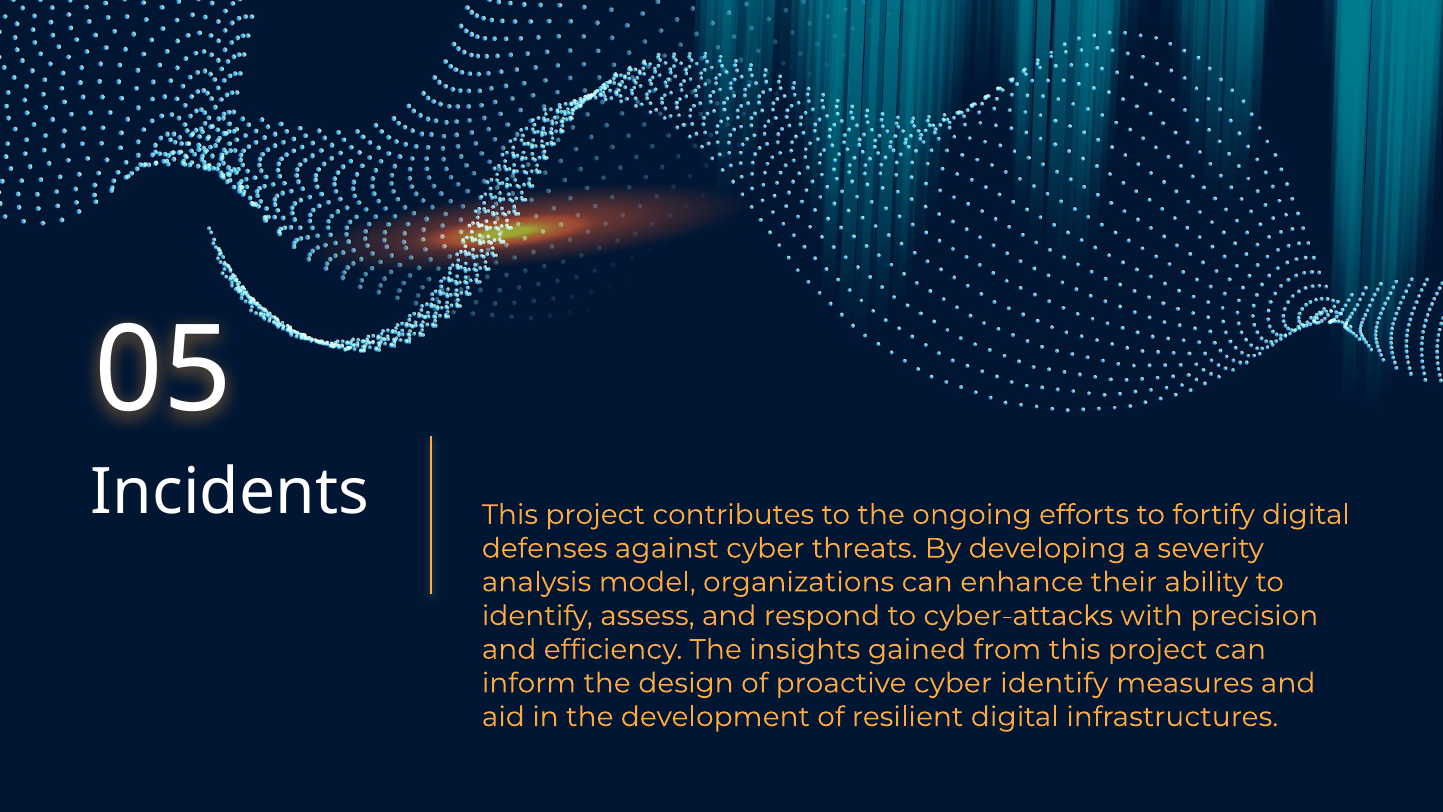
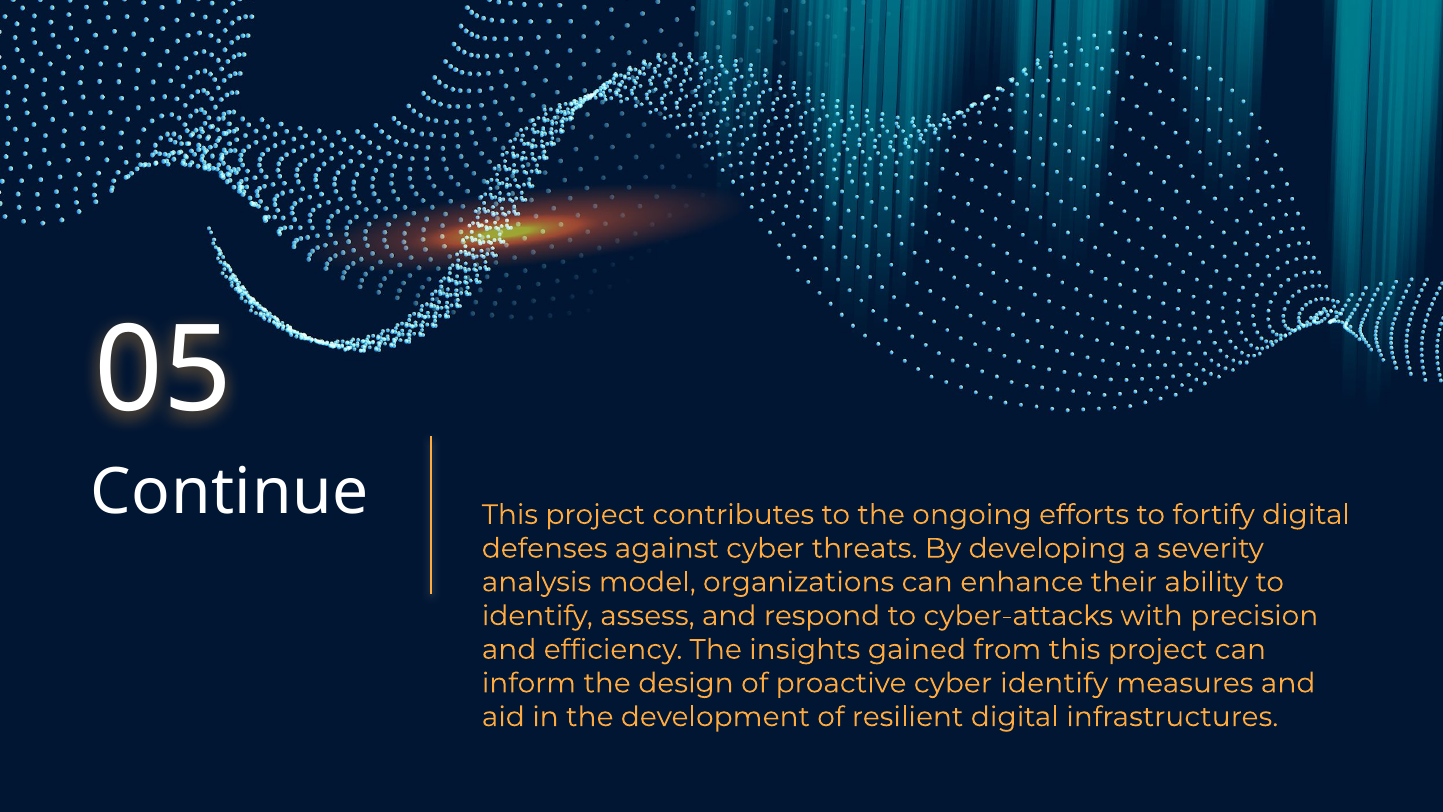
Incidents: Incidents -> Continue
